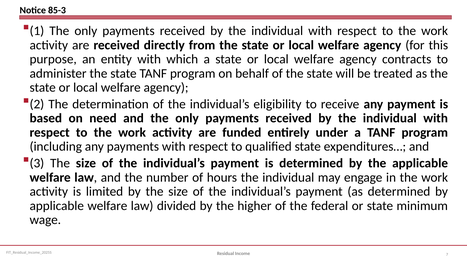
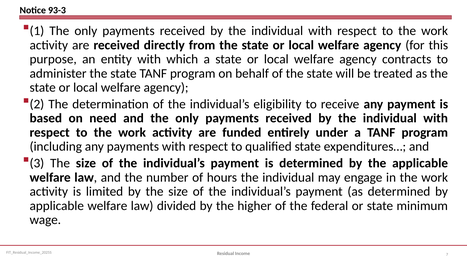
85-3: 85-3 -> 93-3
